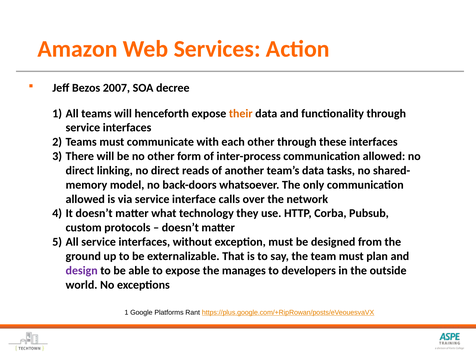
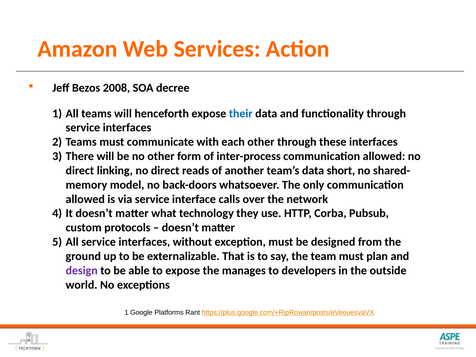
2007: 2007 -> 2008
their colour: orange -> blue
tasks: tasks -> short
